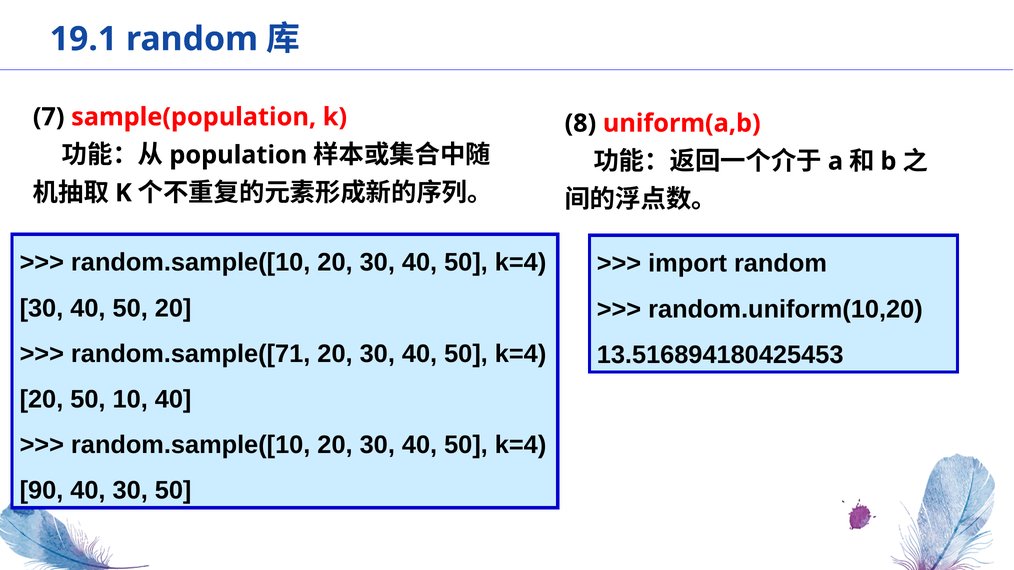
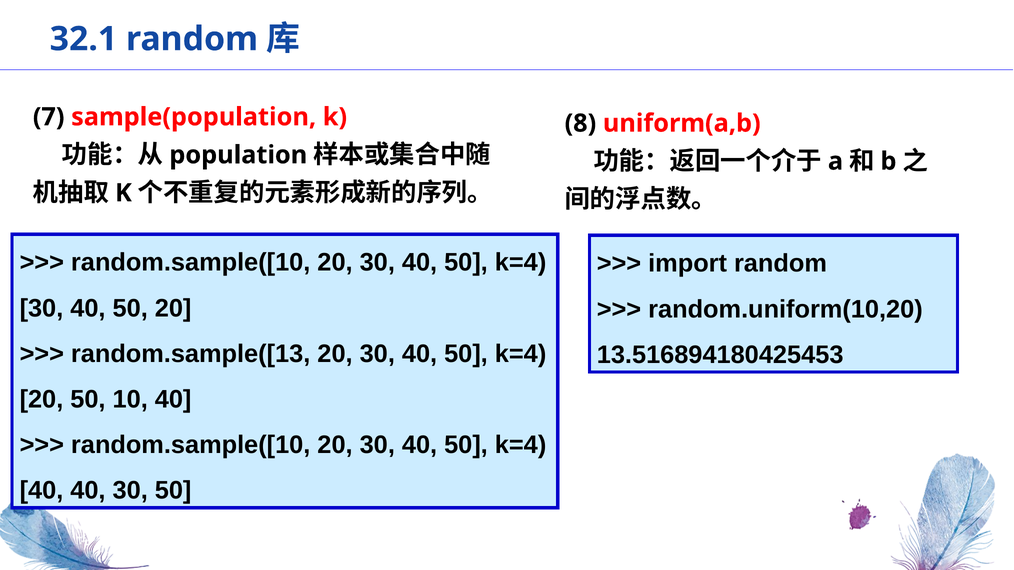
19.1: 19.1 -> 32.1
random.sample([71: random.sample([71 -> random.sample([13
90 at (41, 491): 90 -> 40
